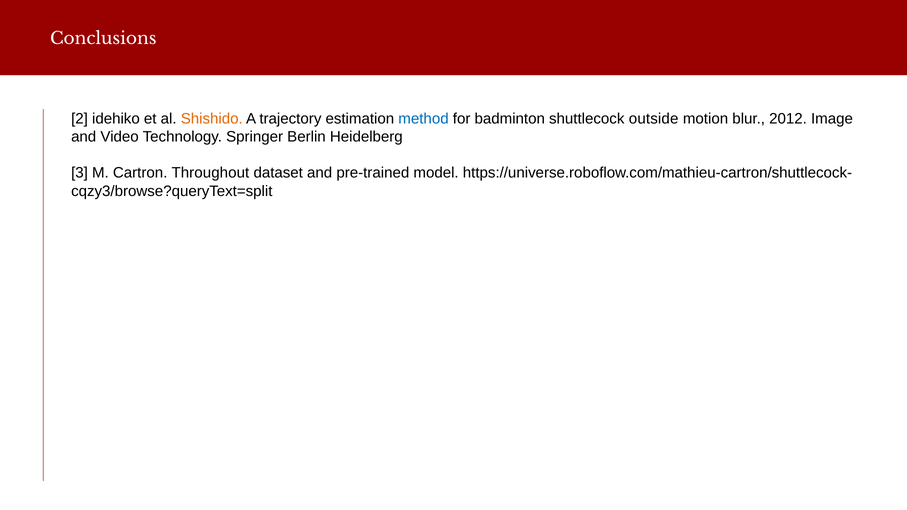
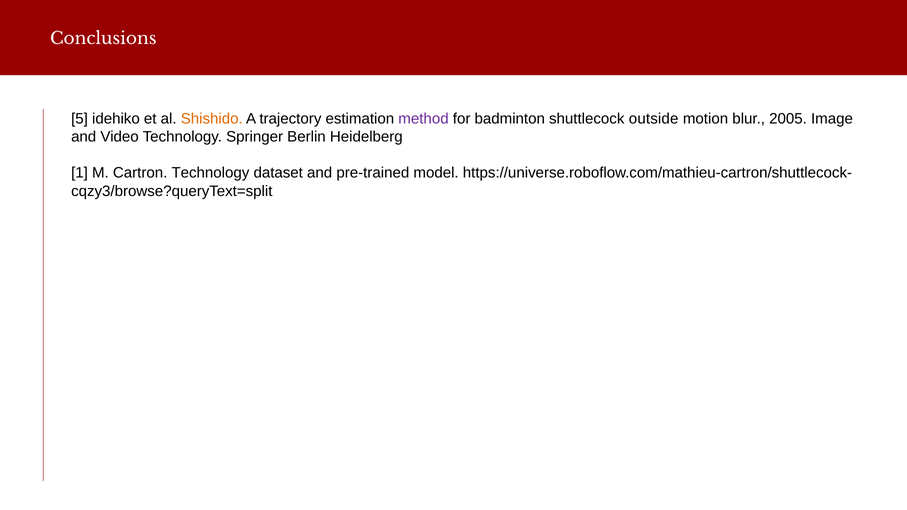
2: 2 -> 5
method colour: blue -> purple
2012: 2012 -> 2005
3: 3 -> 1
Cartron Throughout: Throughout -> Technology
